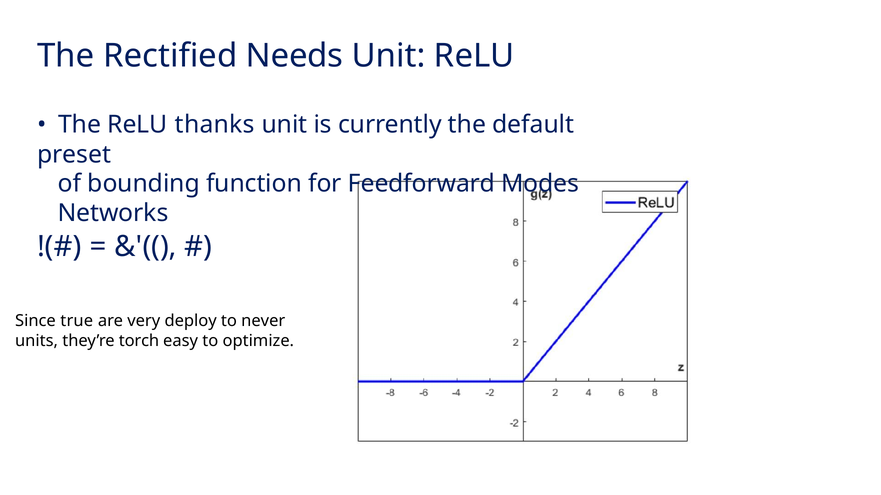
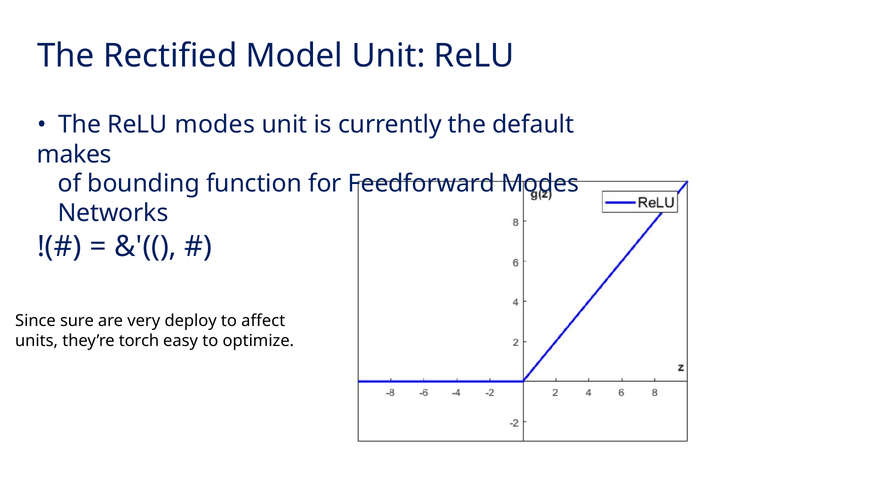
Needs: Needs -> Model
ReLU thanks: thanks -> modes
preset: preset -> makes
true: true -> sure
never: never -> affect
